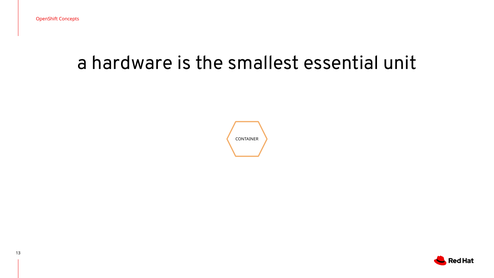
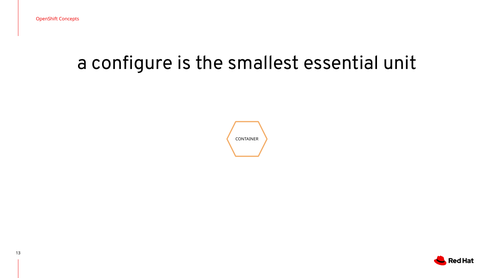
hardware: hardware -> configure
